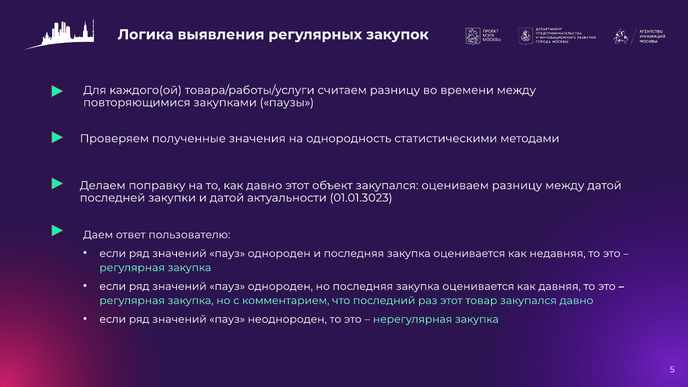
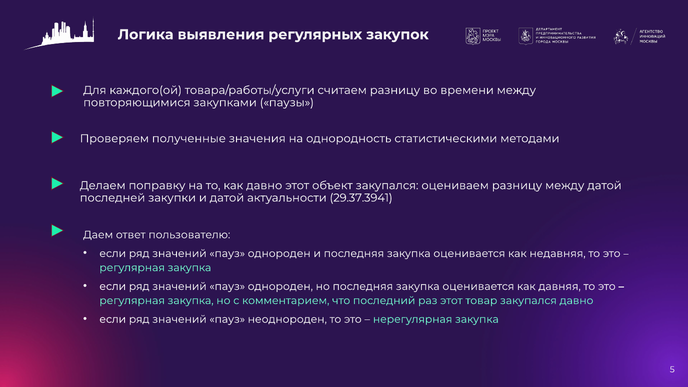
01.01.3023: 01.01.3023 -> 29.37.3941
